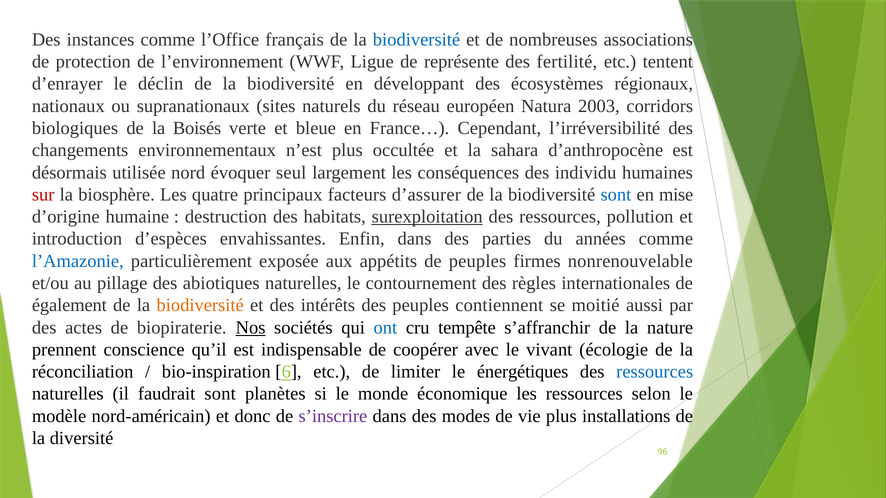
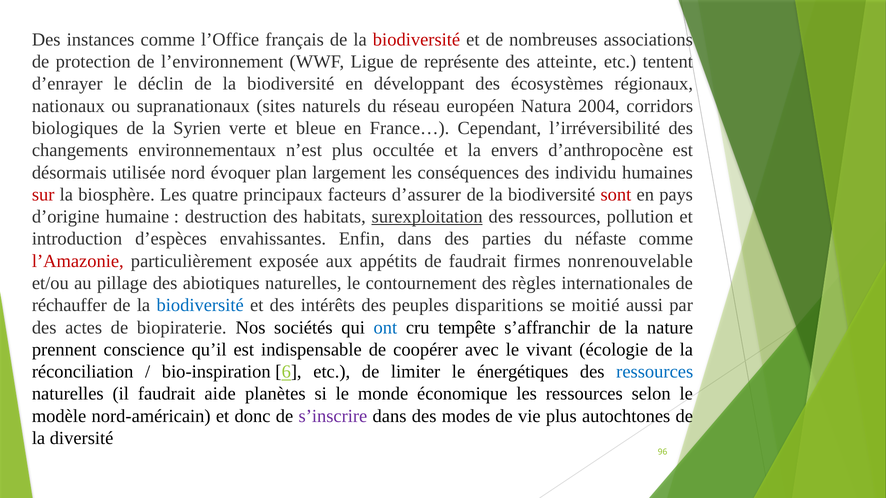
biodiversité at (417, 40) colour: blue -> red
fertilité: fertilité -> atteinte
2003: 2003 -> 2004
Boisés: Boisés -> Syrien
sahara: sahara -> envers
seul: seul -> plan
sont at (616, 195) colour: blue -> red
mise: mise -> pays
années: années -> néfaste
l’Amazonie colour: blue -> red
de peuples: peuples -> faudrait
également: également -> réchauffer
biodiversité at (200, 306) colour: orange -> blue
contiennent: contiennent -> disparitions
Nos underline: present -> none
faudrait sont: sont -> aide
installations: installations -> autochtones
